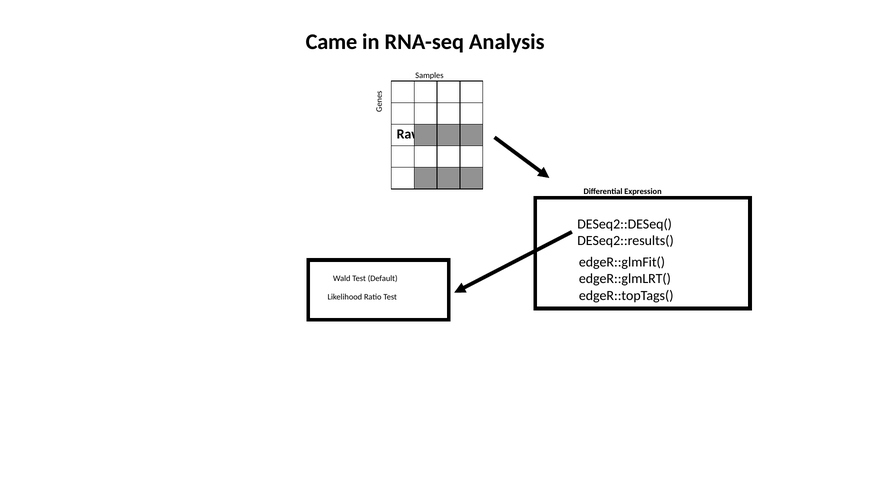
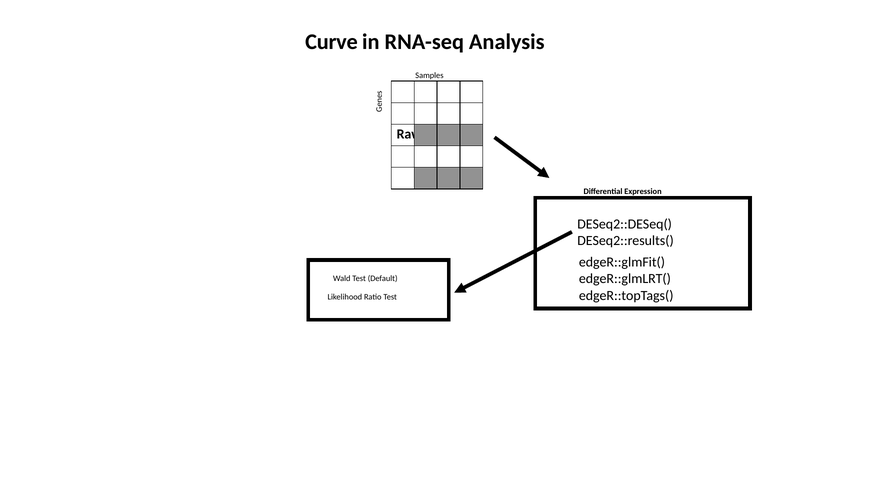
Came: Came -> Curve
